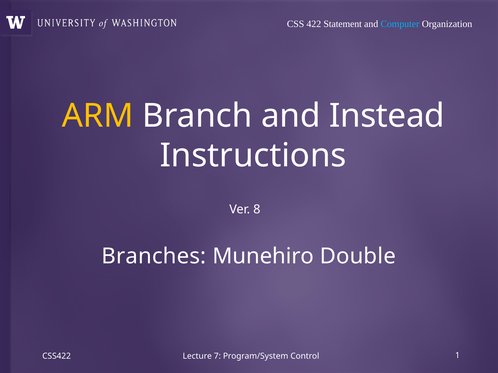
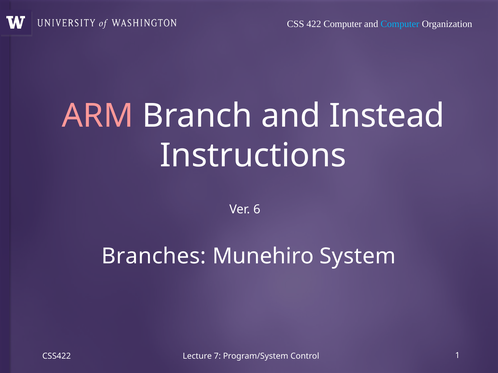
422 Statement: Statement -> Computer
ARM colour: yellow -> pink
8: 8 -> 6
Double: Double -> System
